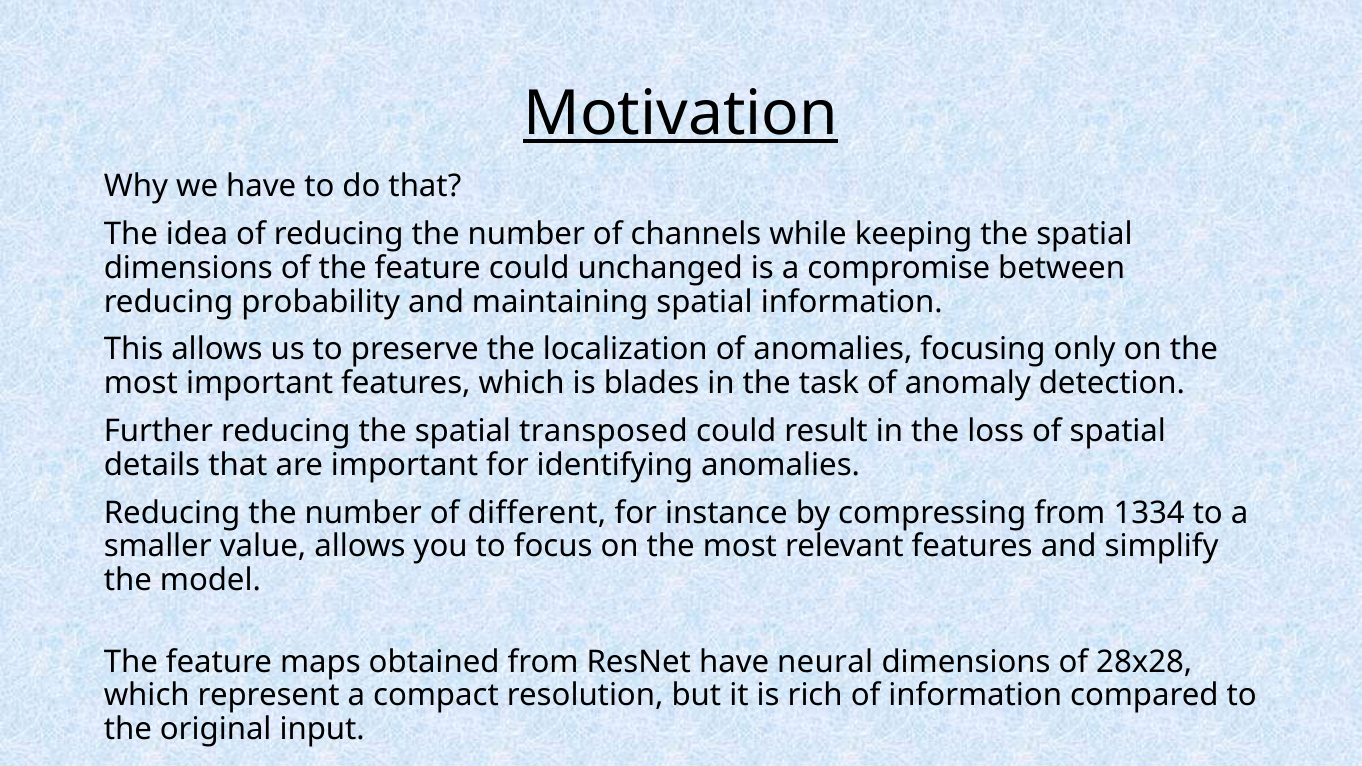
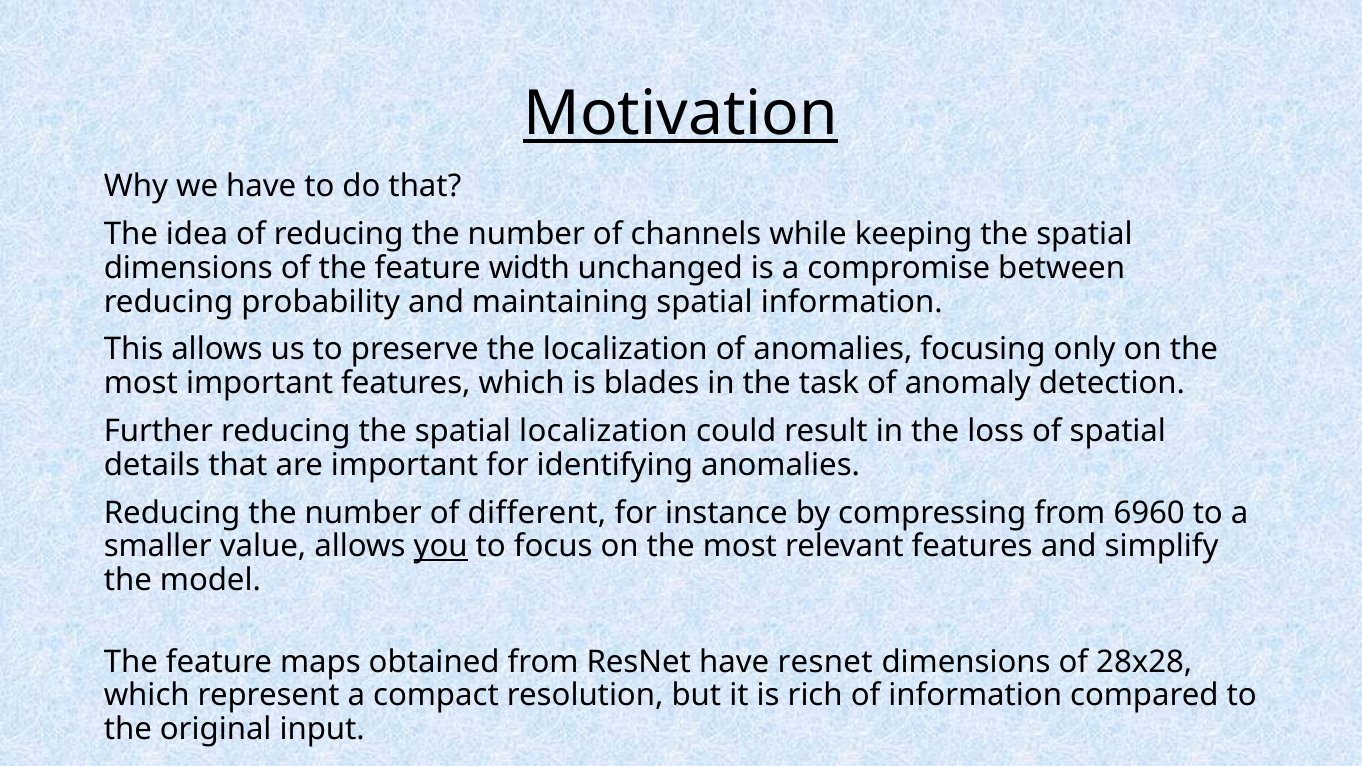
feature could: could -> width
spatial transposed: transposed -> localization
1334: 1334 -> 6960
you underline: none -> present
have neural: neural -> resnet
